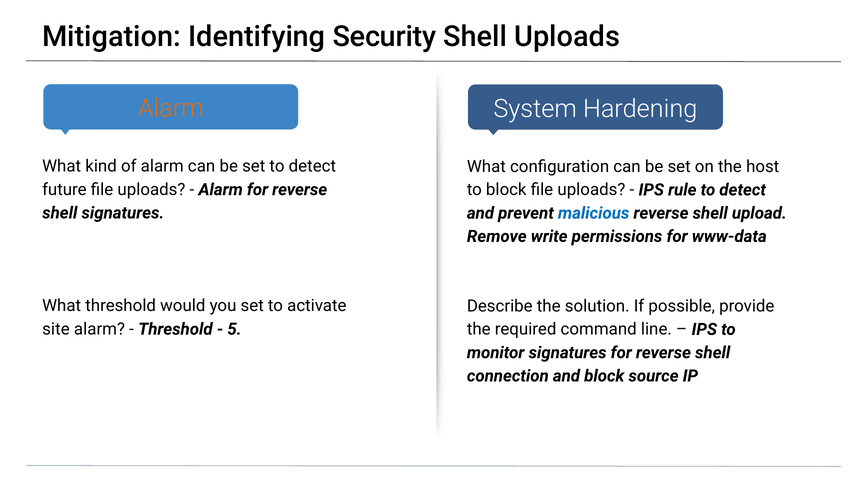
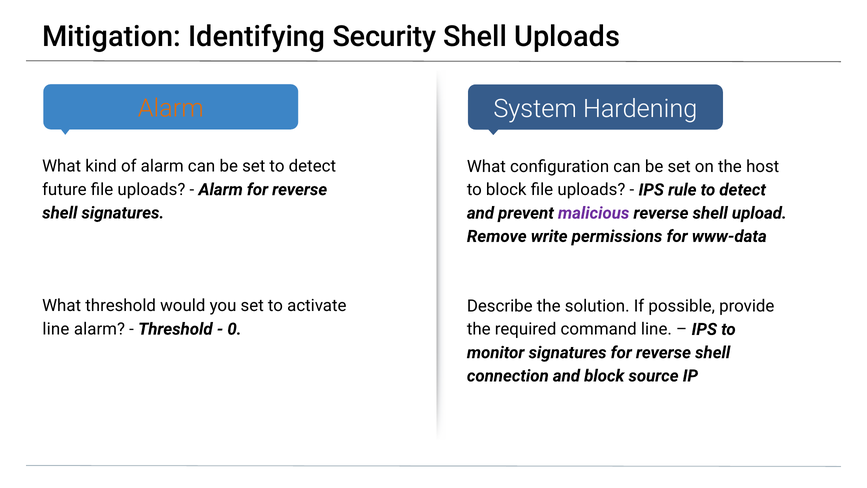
malicious colour: blue -> purple
site at (56, 329): site -> line
5: 5 -> 0
